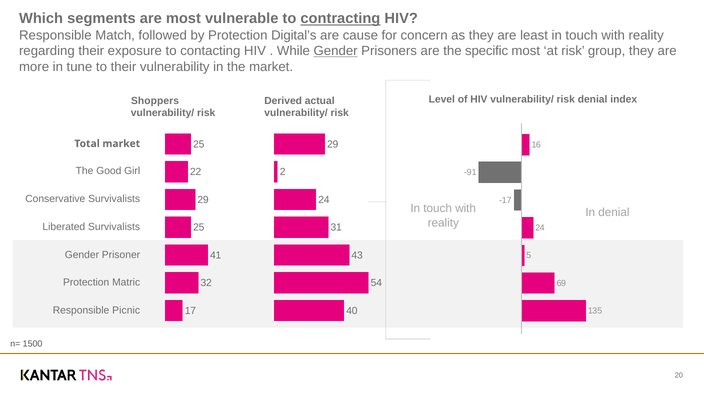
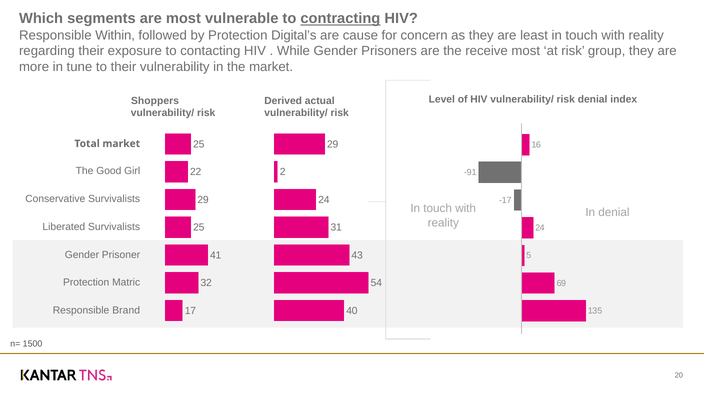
Match: Match -> Within
Gender at (336, 51) underline: present -> none
specific: specific -> receive
Picnic: Picnic -> Brand
